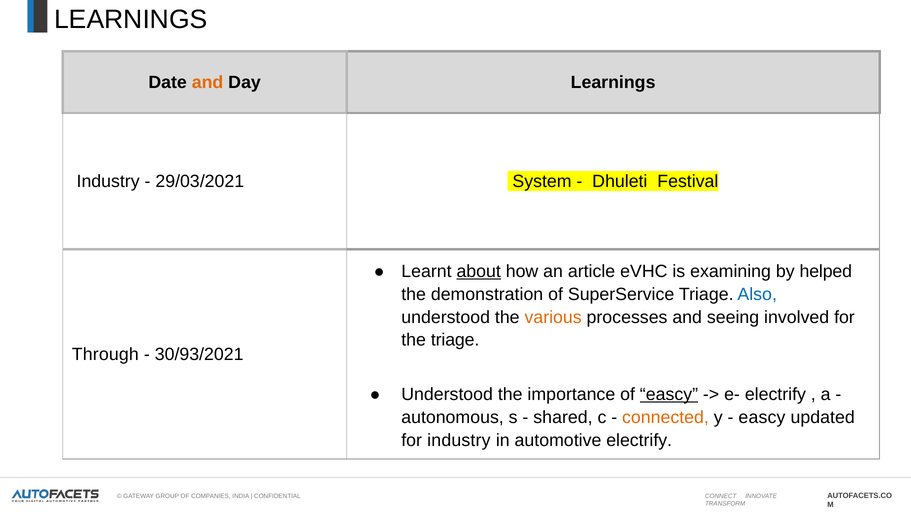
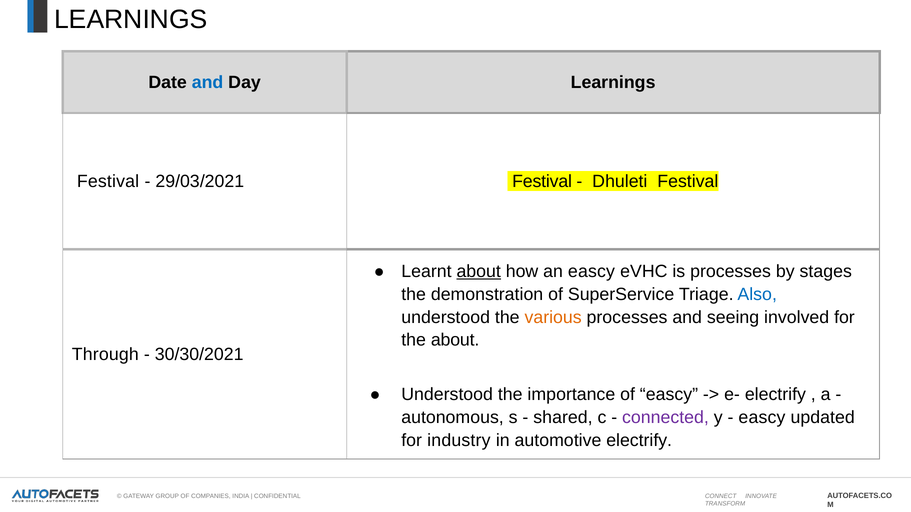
and at (208, 83) colour: orange -> blue
Industry at (108, 182): Industry -> Festival
29/03/2021 System: System -> Festival
an article: article -> eascy
is examining: examining -> processes
helped: helped -> stages
the triage: triage -> about
30/93/2021: 30/93/2021 -> 30/30/2021
eascy at (669, 395) underline: present -> none
connected colour: orange -> purple
